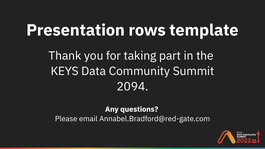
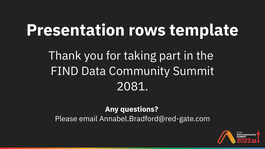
KEYS: KEYS -> FIND
2094: 2094 -> 2081
